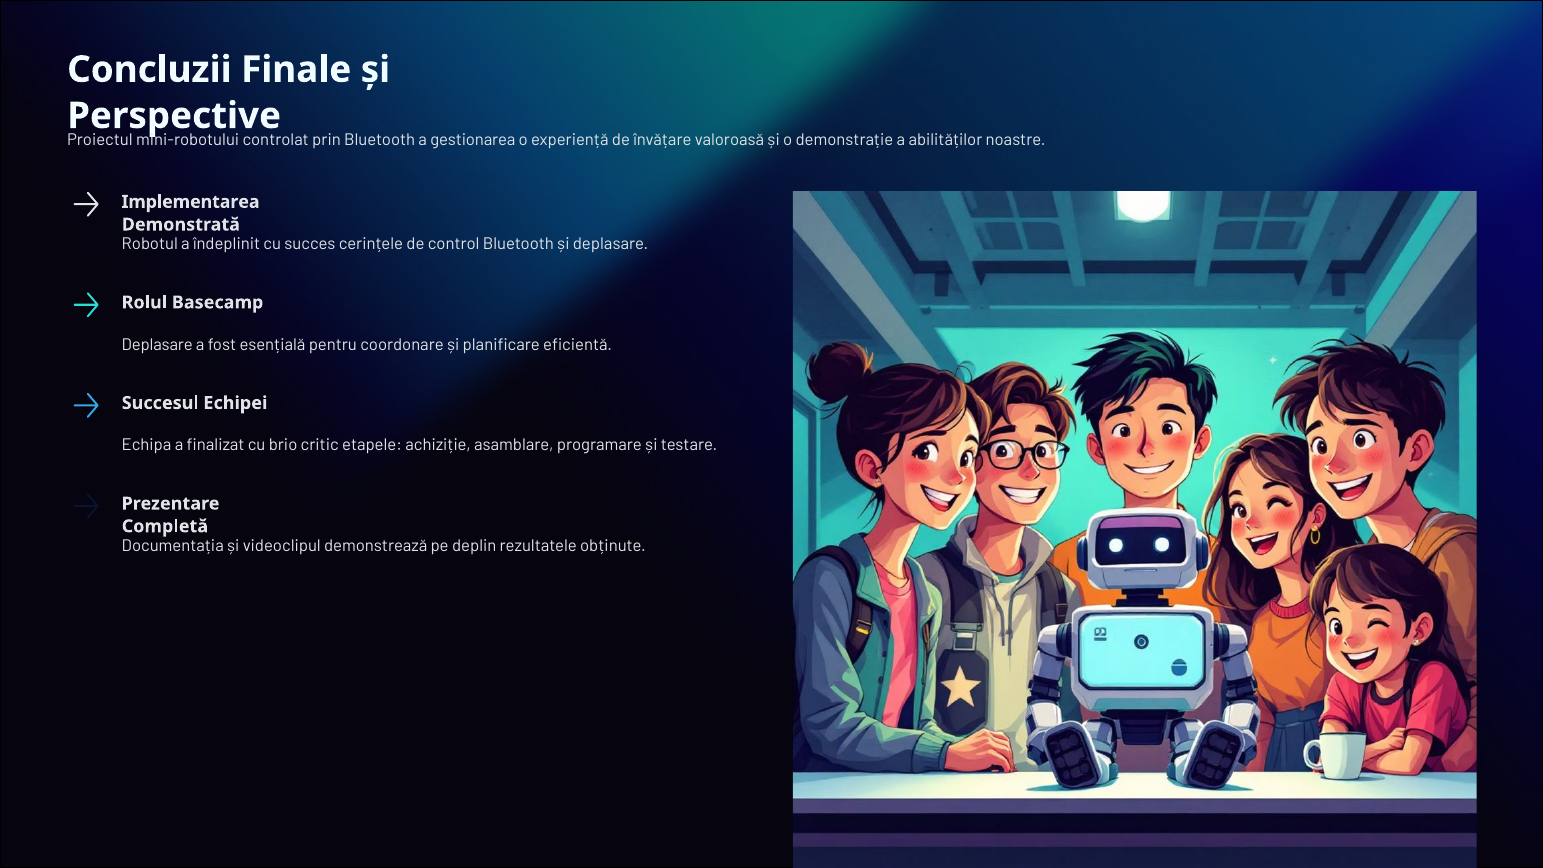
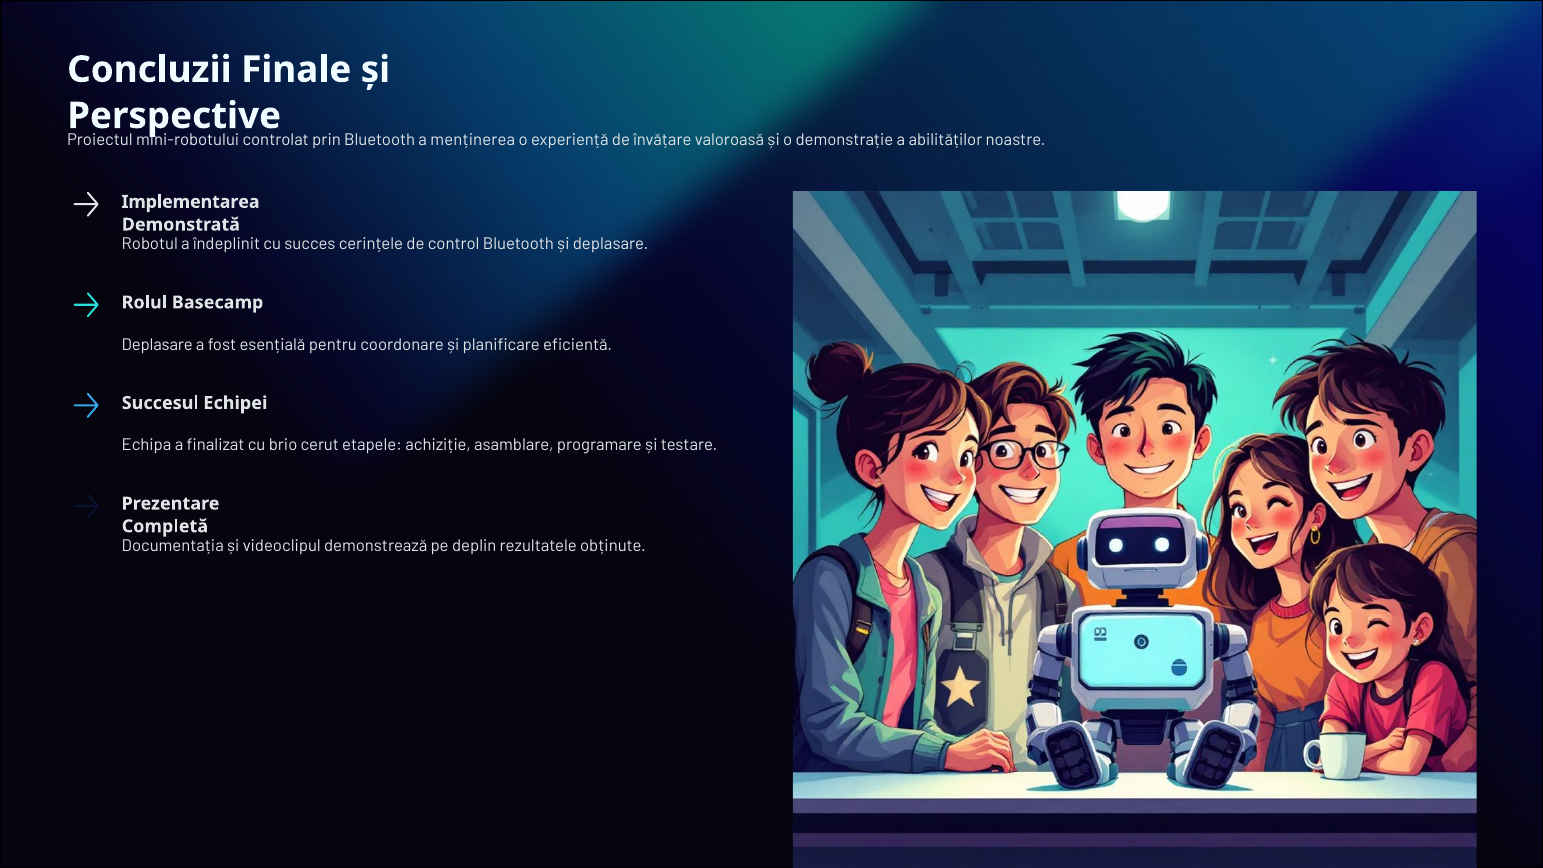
gestionarea: gestionarea -> menținerea
critic: critic -> cerut
